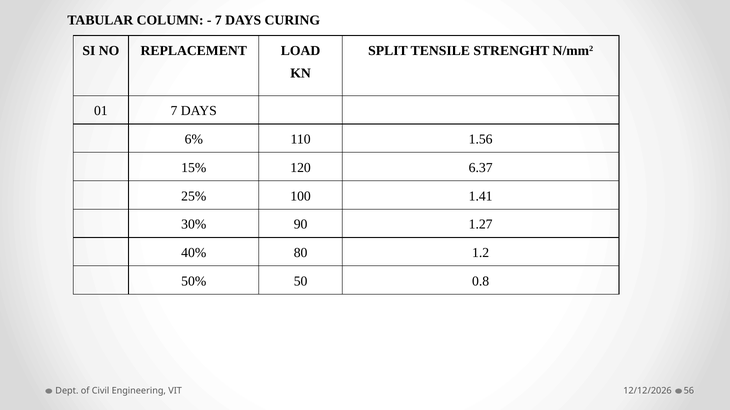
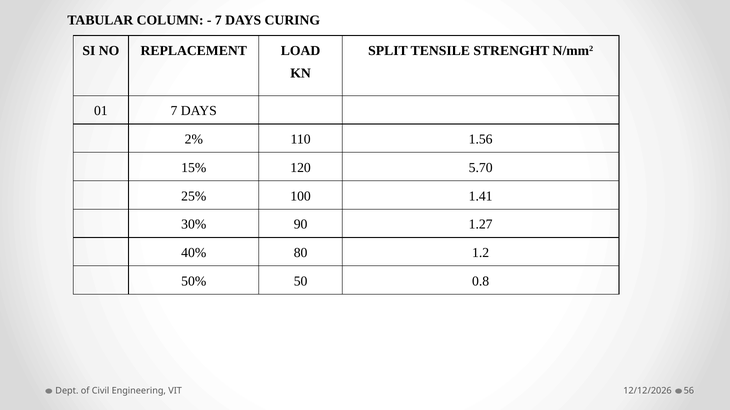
6%: 6% -> 2%
6.37: 6.37 -> 5.70
